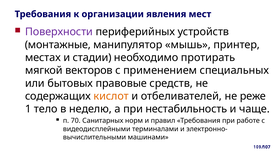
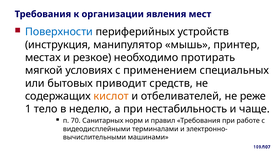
Поверхности colour: purple -> blue
монтажные: монтажные -> инструкция
стадии: стадии -> резкое
векторов: векторов -> условиях
правовые: правовые -> приводит
